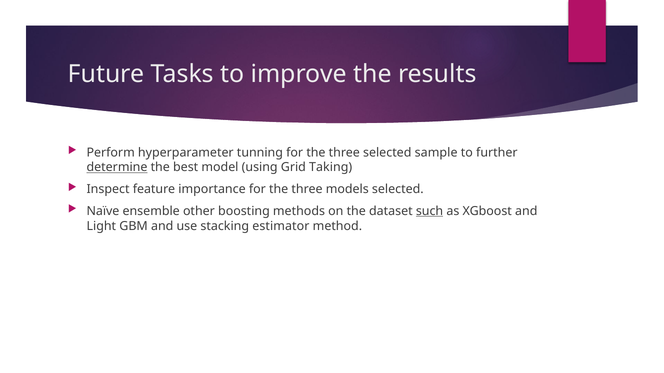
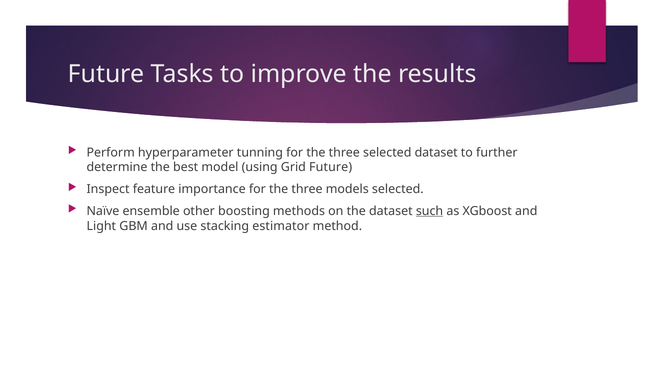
selected sample: sample -> dataset
determine underline: present -> none
Grid Taking: Taking -> Future
